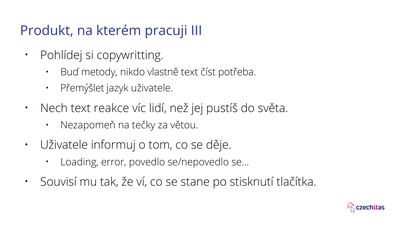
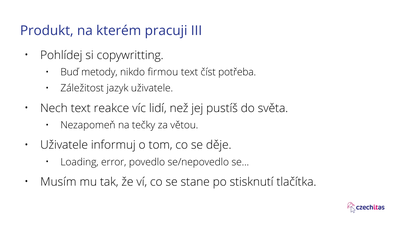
vlastně: vlastně -> firmou
Přemýšlet: Přemýšlet -> Záležitost
Souvisí: Souvisí -> Musím
